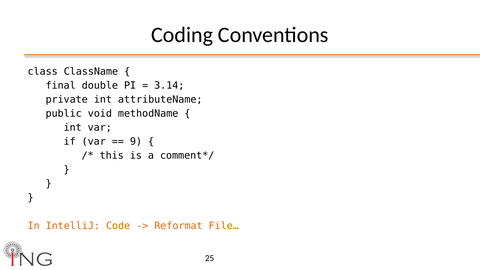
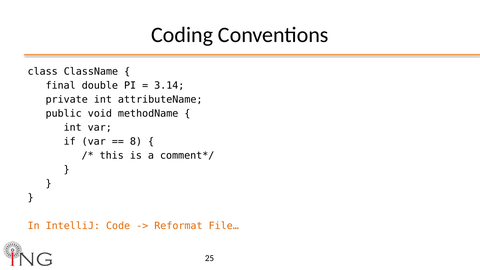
9: 9 -> 8
